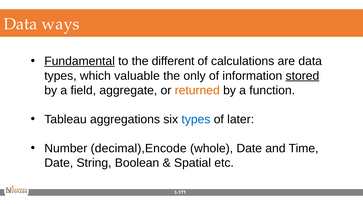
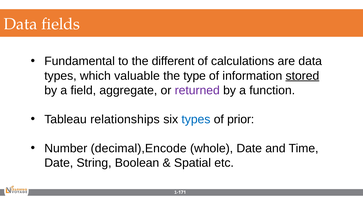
ways: ways -> fields
Fundamental underline: present -> none
only: only -> type
returned colour: orange -> purple
aggregations: aggregations -> relationships
later: later -> prior
